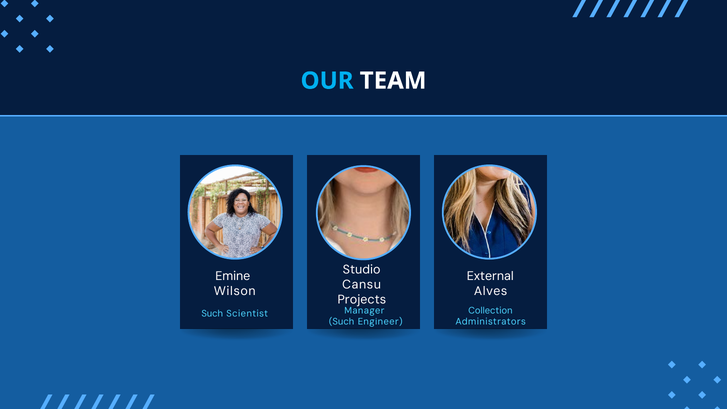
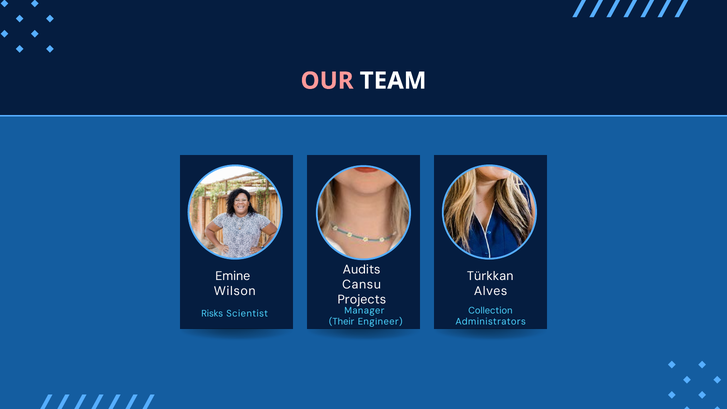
OUR colour: light blue -> pink
Studio: Studio -> Audits
External: External -> Türkkan
Such at (212, 314): Such -> Risks
Such at (342, 322): Such -> Their
